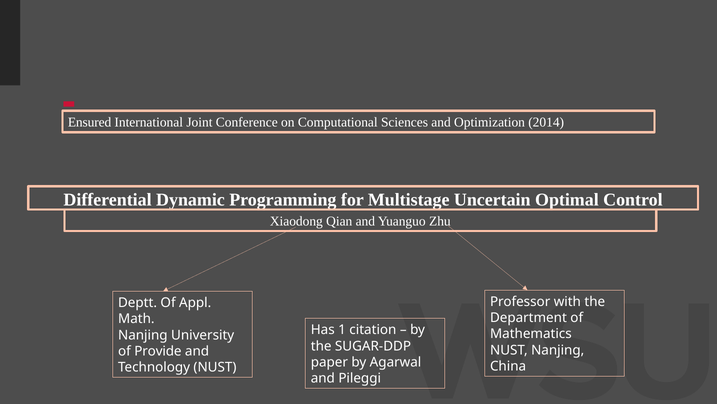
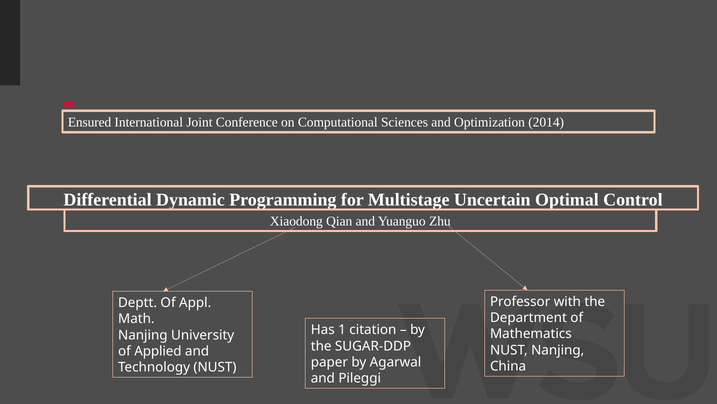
Provide: Provide -> Applied
